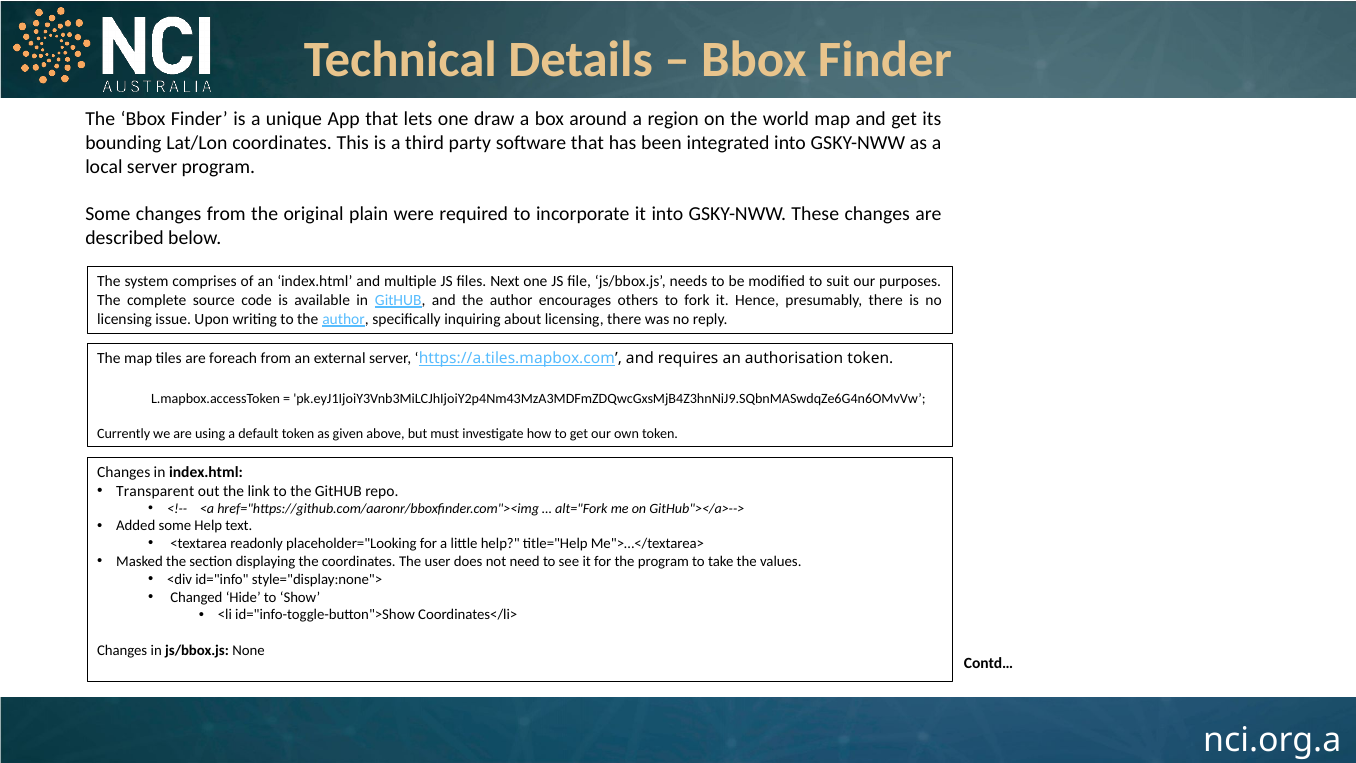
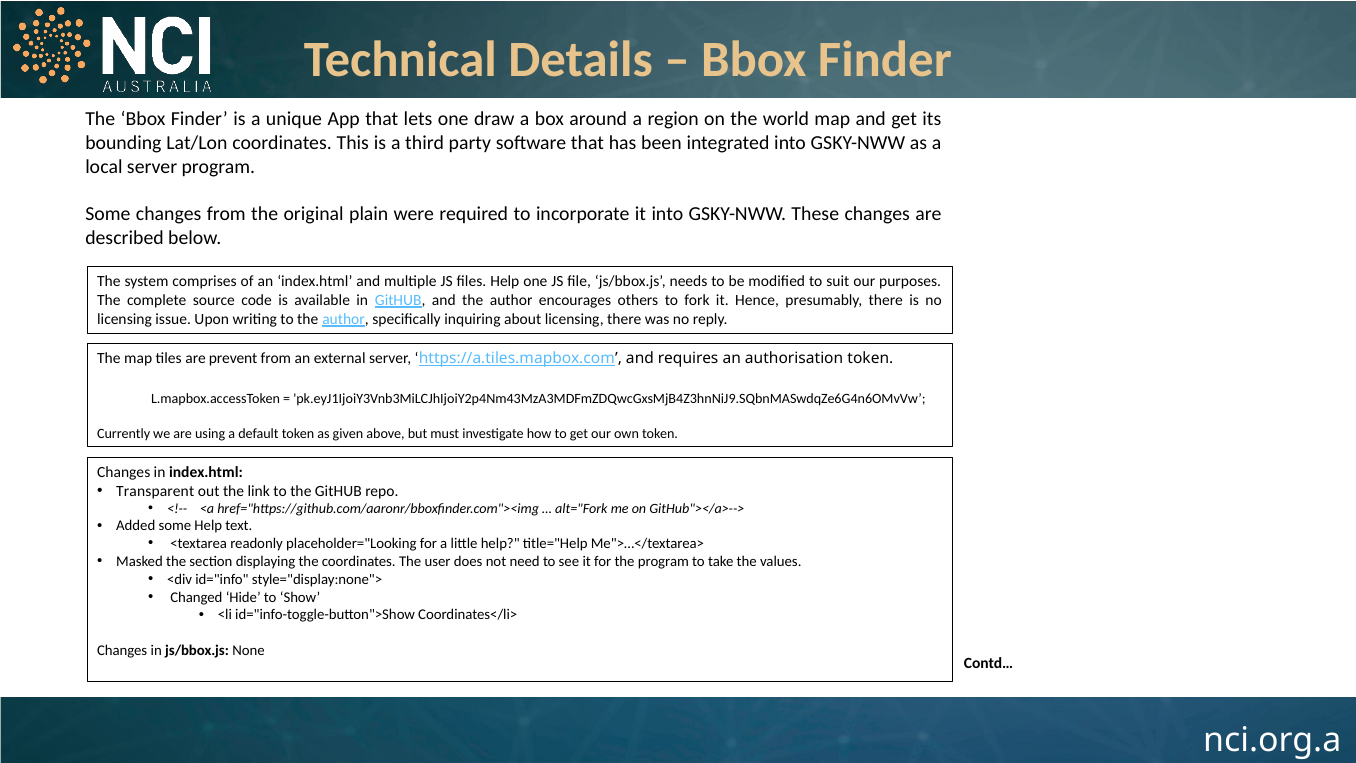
files Next: Next -> Help
foreach: foreach -> prevent
